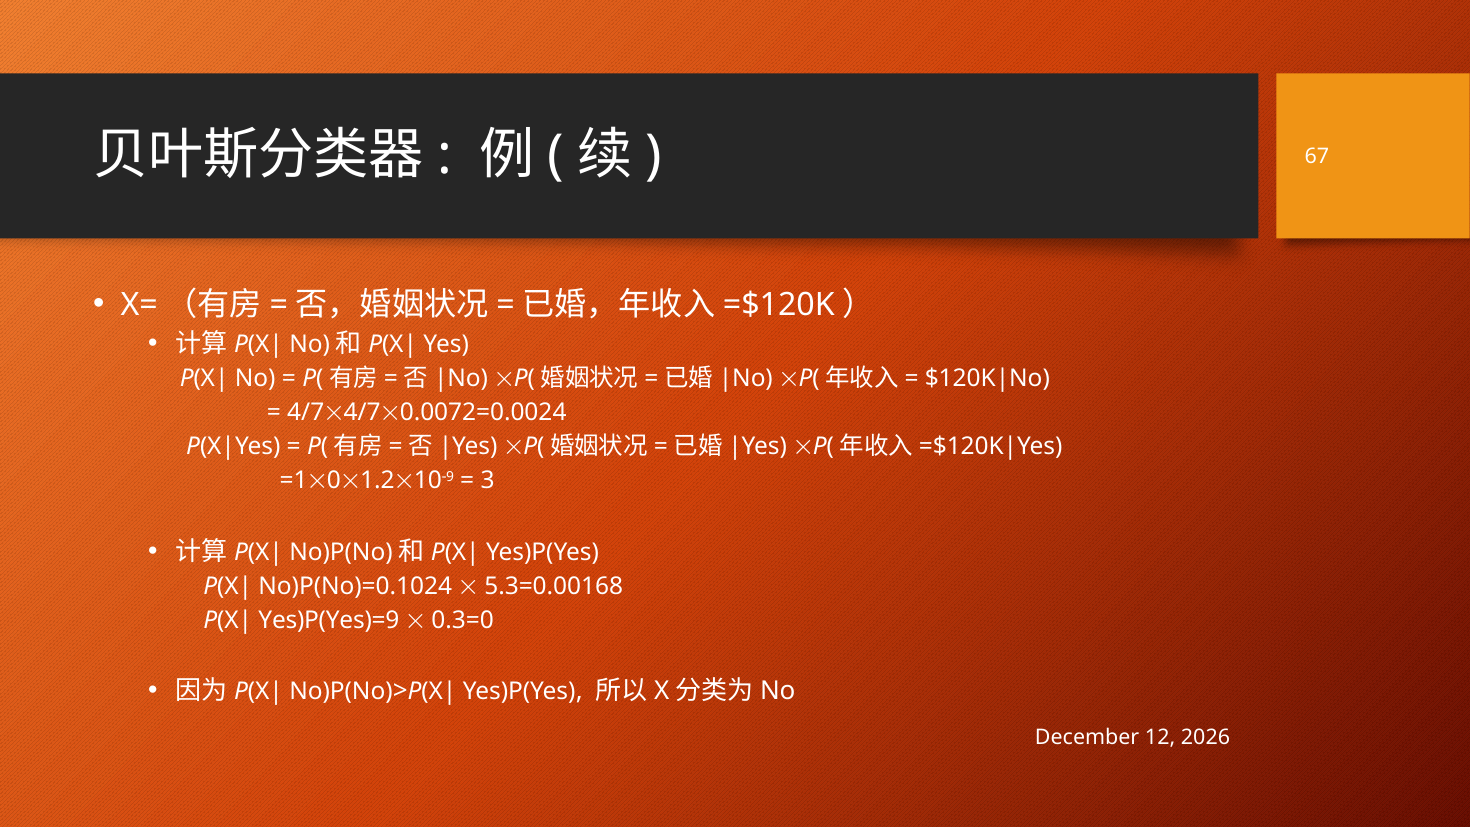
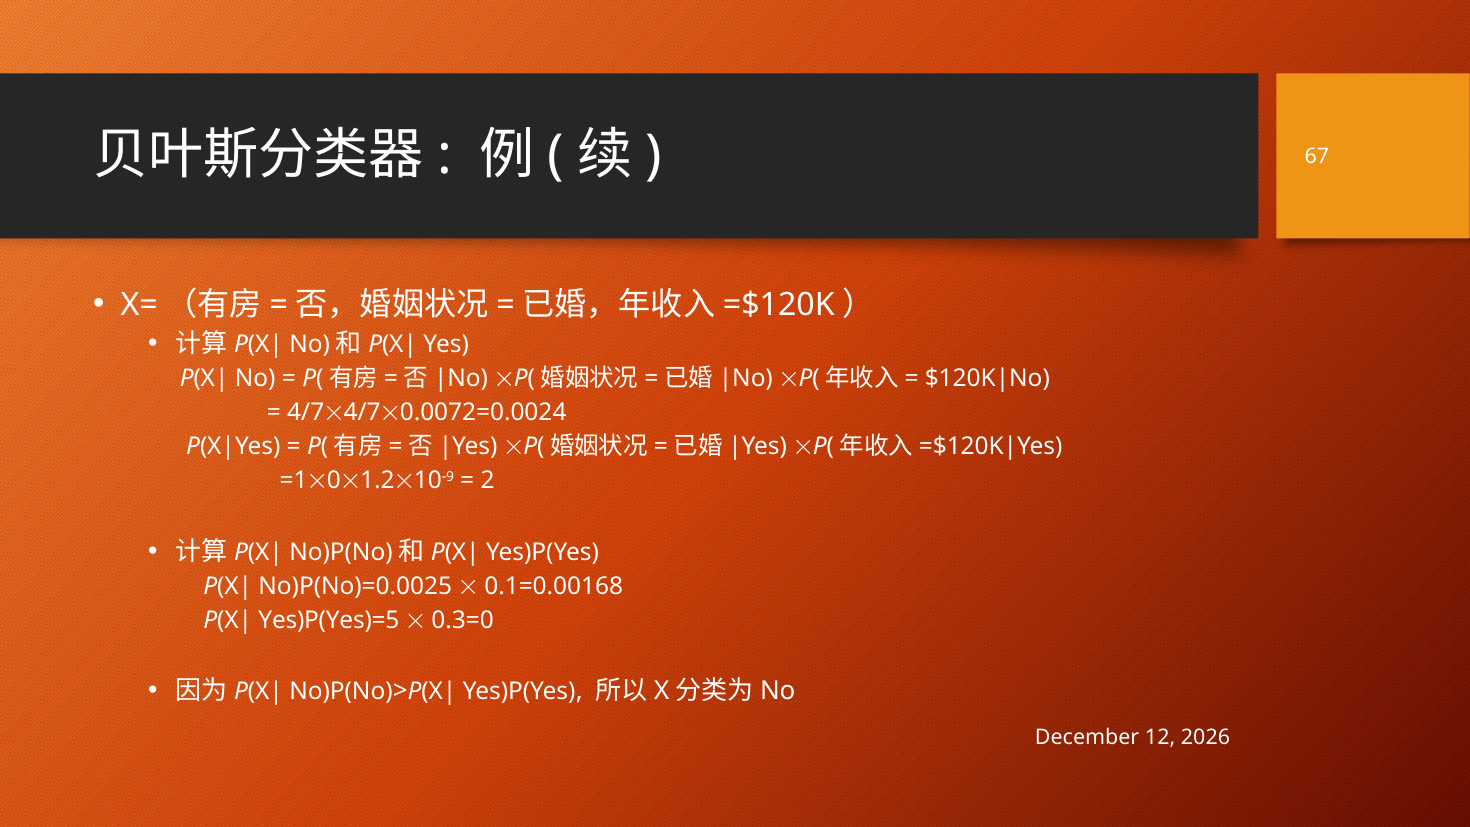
3: 3 -> 2
No)P(No)=0.1024: No)P(No)=0.1024 -> No)P(No)=0.0025
5.3=0.00168: 5.3=0.00168 -> 0.1=0.00168
Yes)P(Yes)=9: Yes)P(Yes)=9 -> Yes)P(Yes)=5
